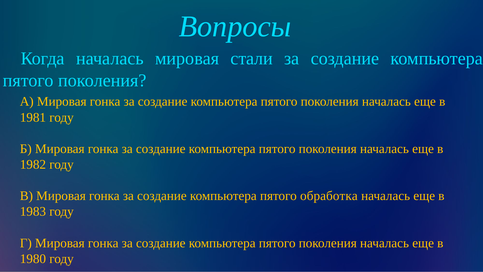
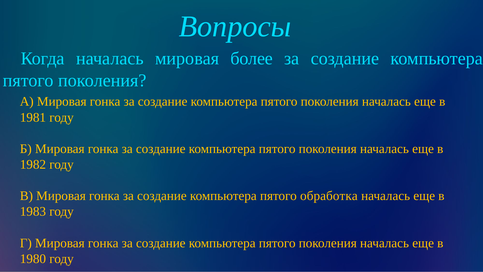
стали: стали -> более
